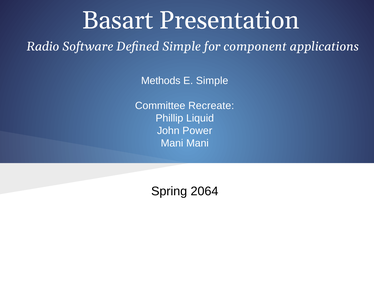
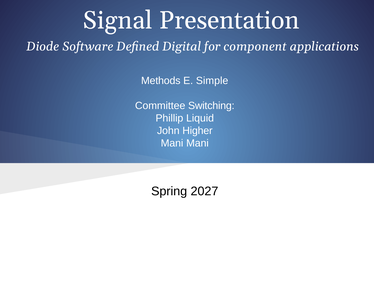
Basart: Basart -> Signal
Radio: Radio -> Diode
Defined Simple: Simple -> Digital
Recreate: Recreate -> Switching
Power: Power -> Higher
2064: 2064 -> 2027
